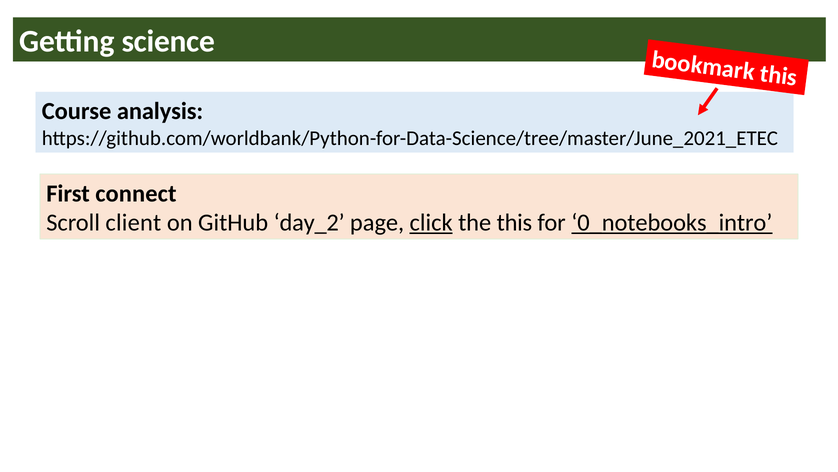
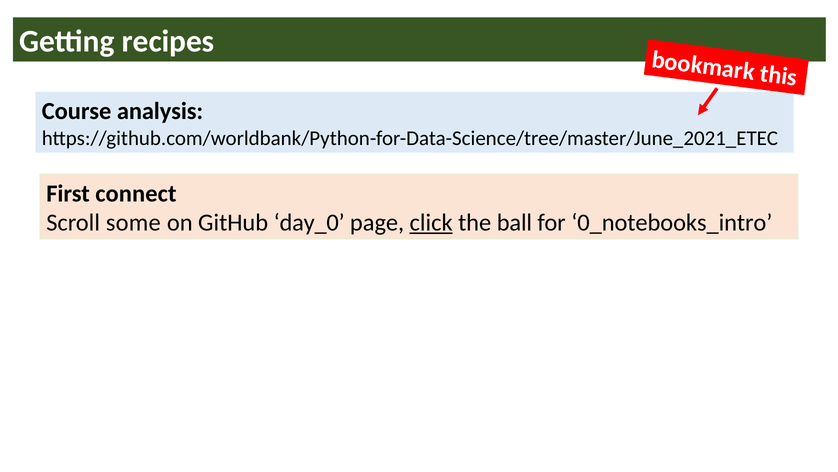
science: science -> recipes
client: client -> some
day_2: day_2 -> day_0
the this: this -> ball
0_notebooks_intro underline: present -> none
